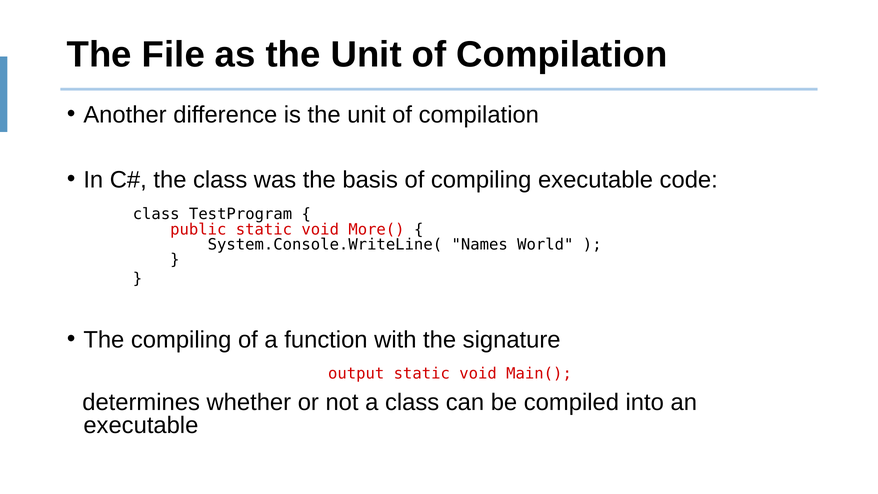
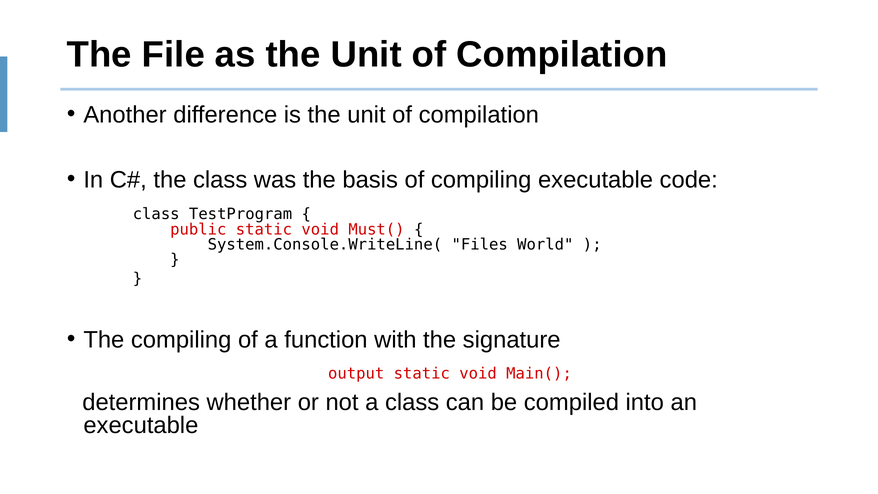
More(: More( -> Must(
Names: Names -> Files
